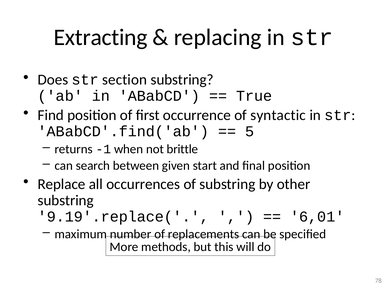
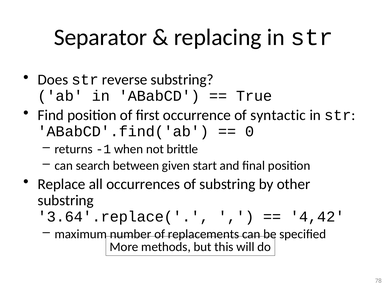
Extracting: Extracting -> Separator
section: section -> reverse
5: 5 -> 0
9.19'.replace(: 9.19'.replace( -> 3.64'.replace(
6,01: 6,01 -> 4,42
